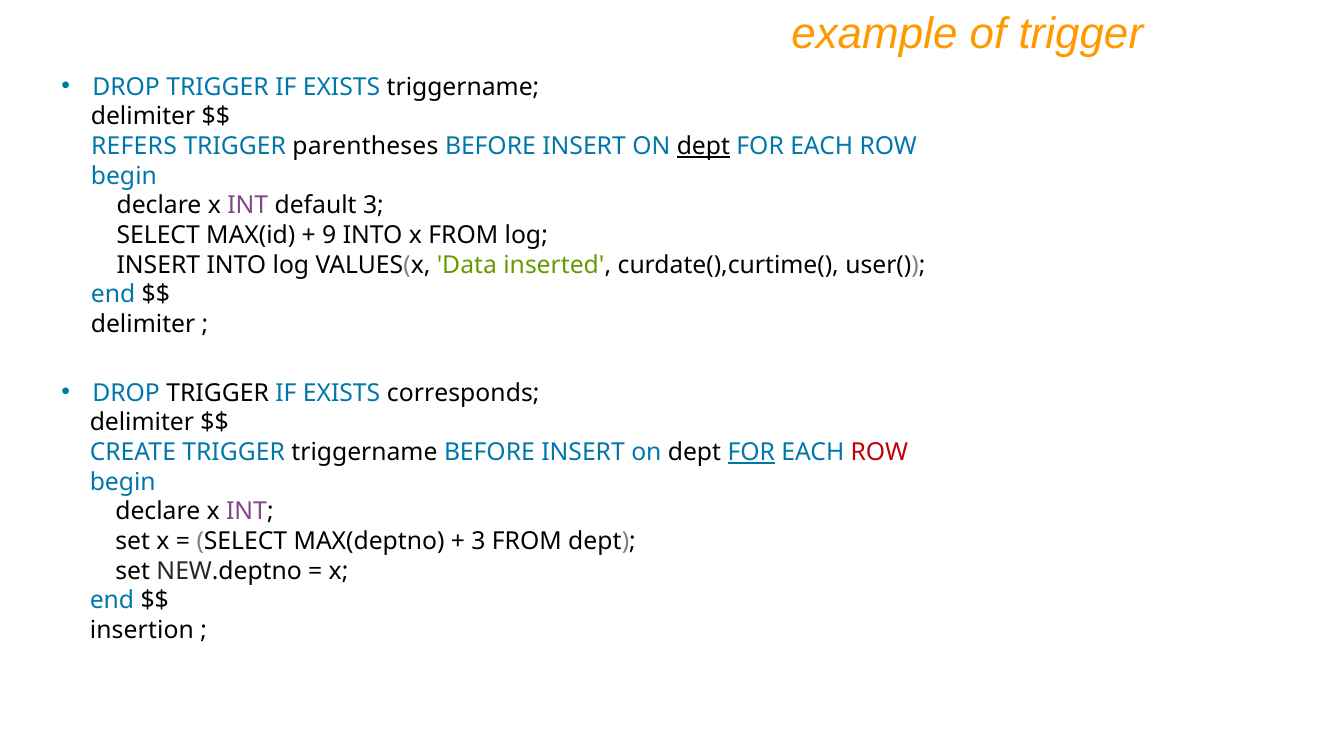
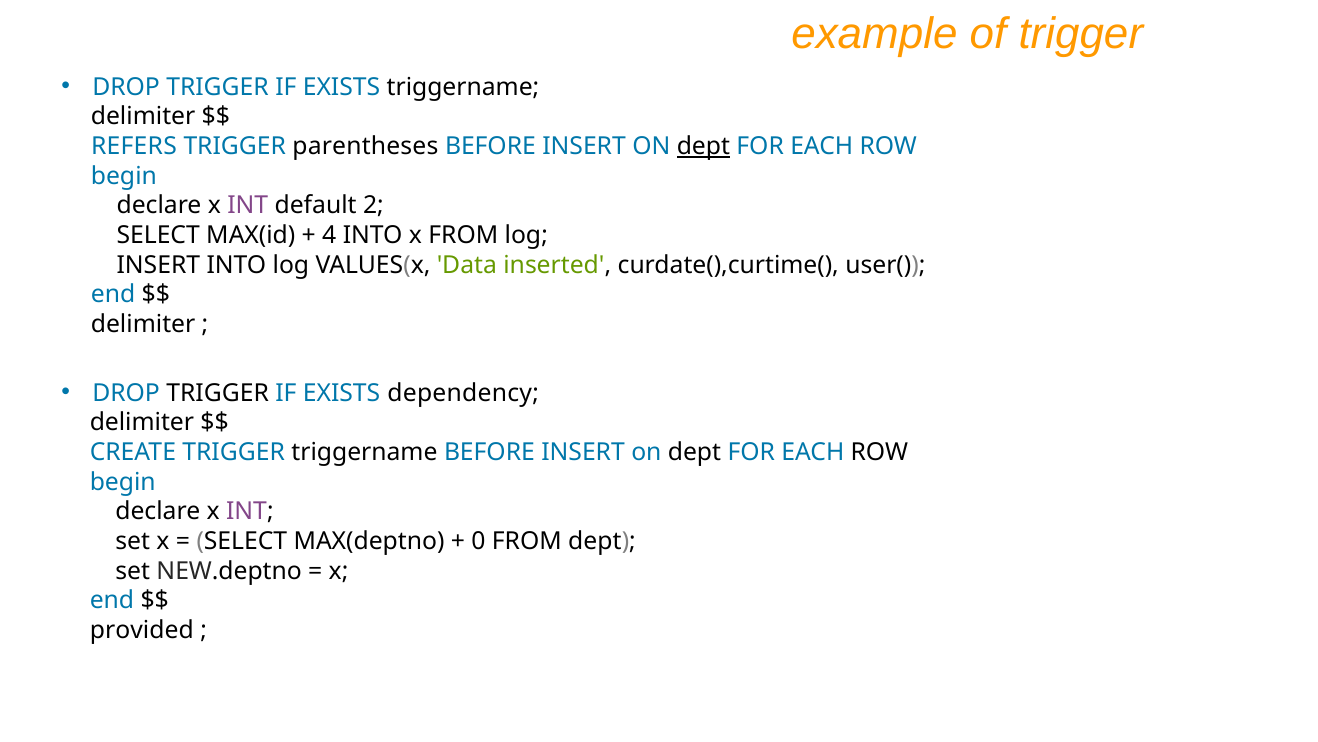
default 3: 3 -> 2
9: 9 -> 4
corresponds: corresponds -> dependency
FOR at (751, 452) underline: present -> none
ROW at (879, 452) colour: red -> black
3 at (478, 541): 3 -> 0
insertion: insertion -> provided
